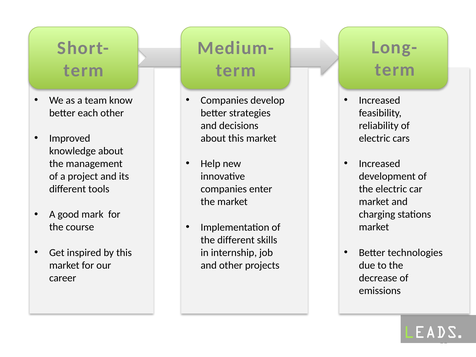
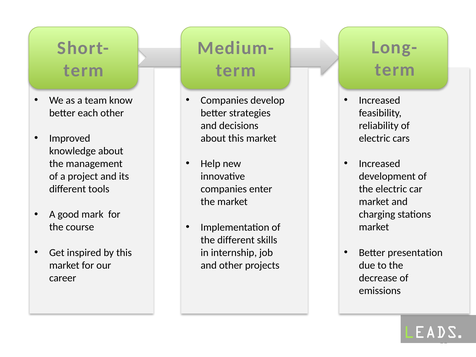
technologies: technologies -> presentation
